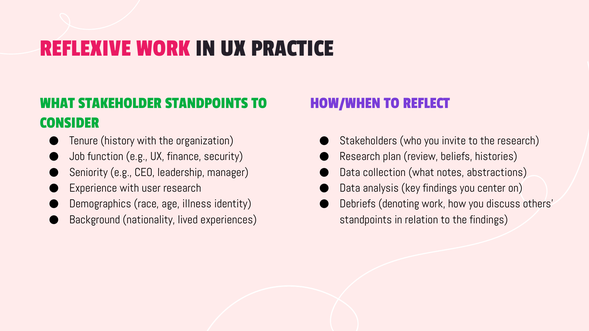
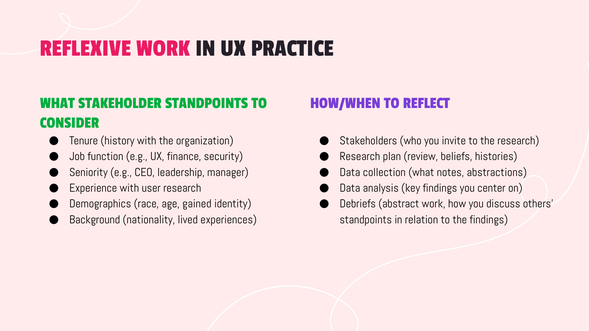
illness: illness -> gained
denoting: denoting -> abstract
